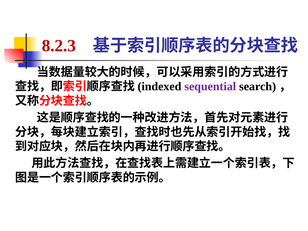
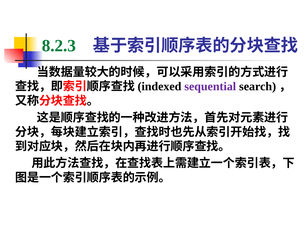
8.2.3 colour: red -> green
